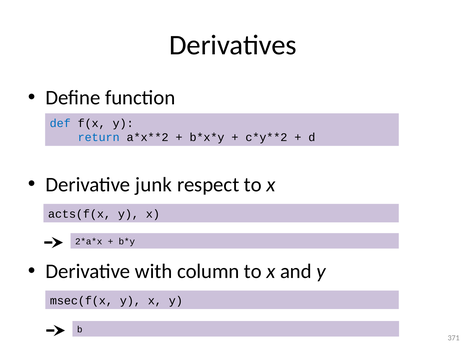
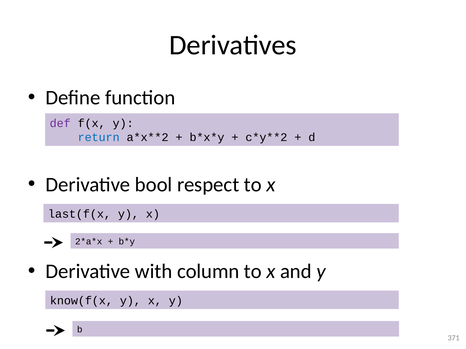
def colour: blue -> purple
junk: junk -> bool
acts(f(x: acts(f(x -> last(f(x
msec(f(x: msec(f(x -> know(f(x
